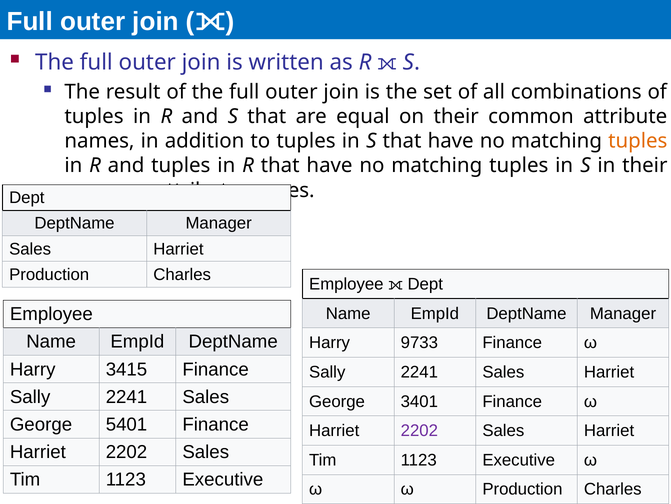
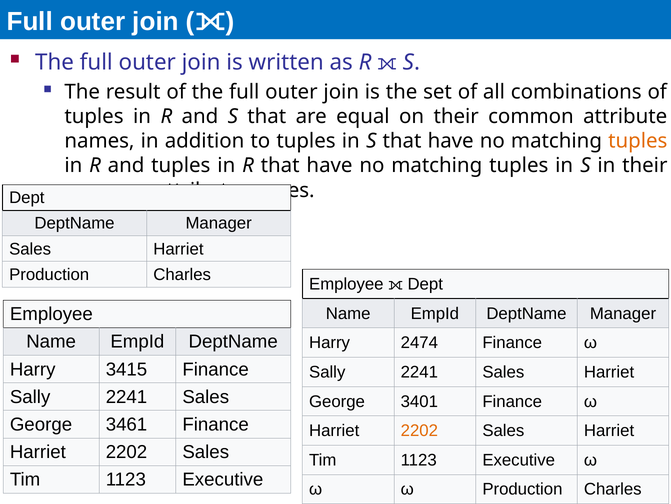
9733: 9733 -> 2474
5401: 5401 -> 3461
2202 at (419, 430) colour: purple -> orange
